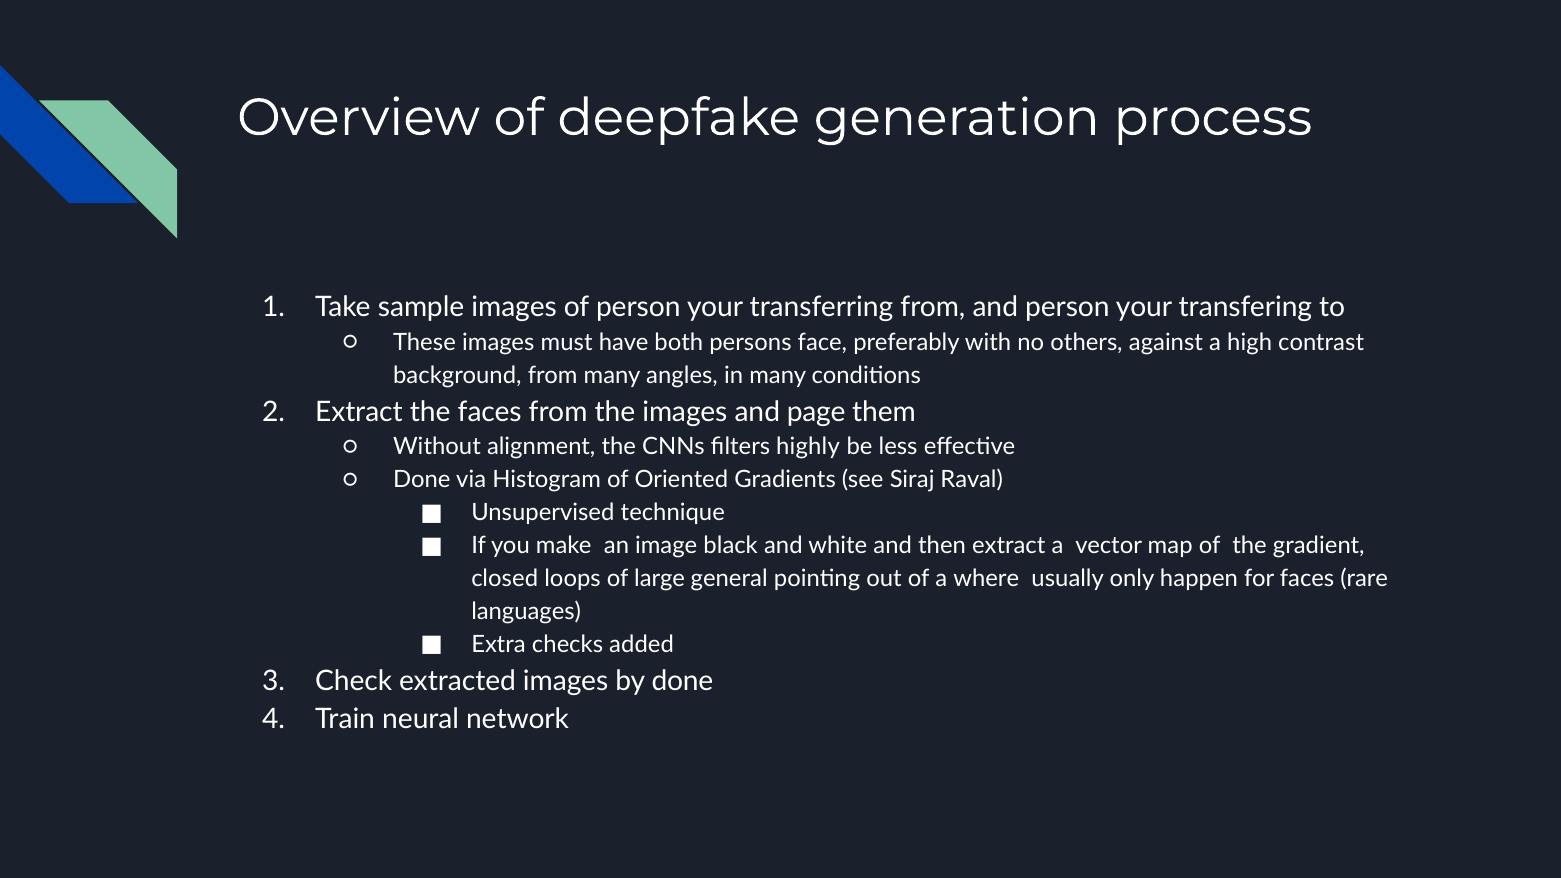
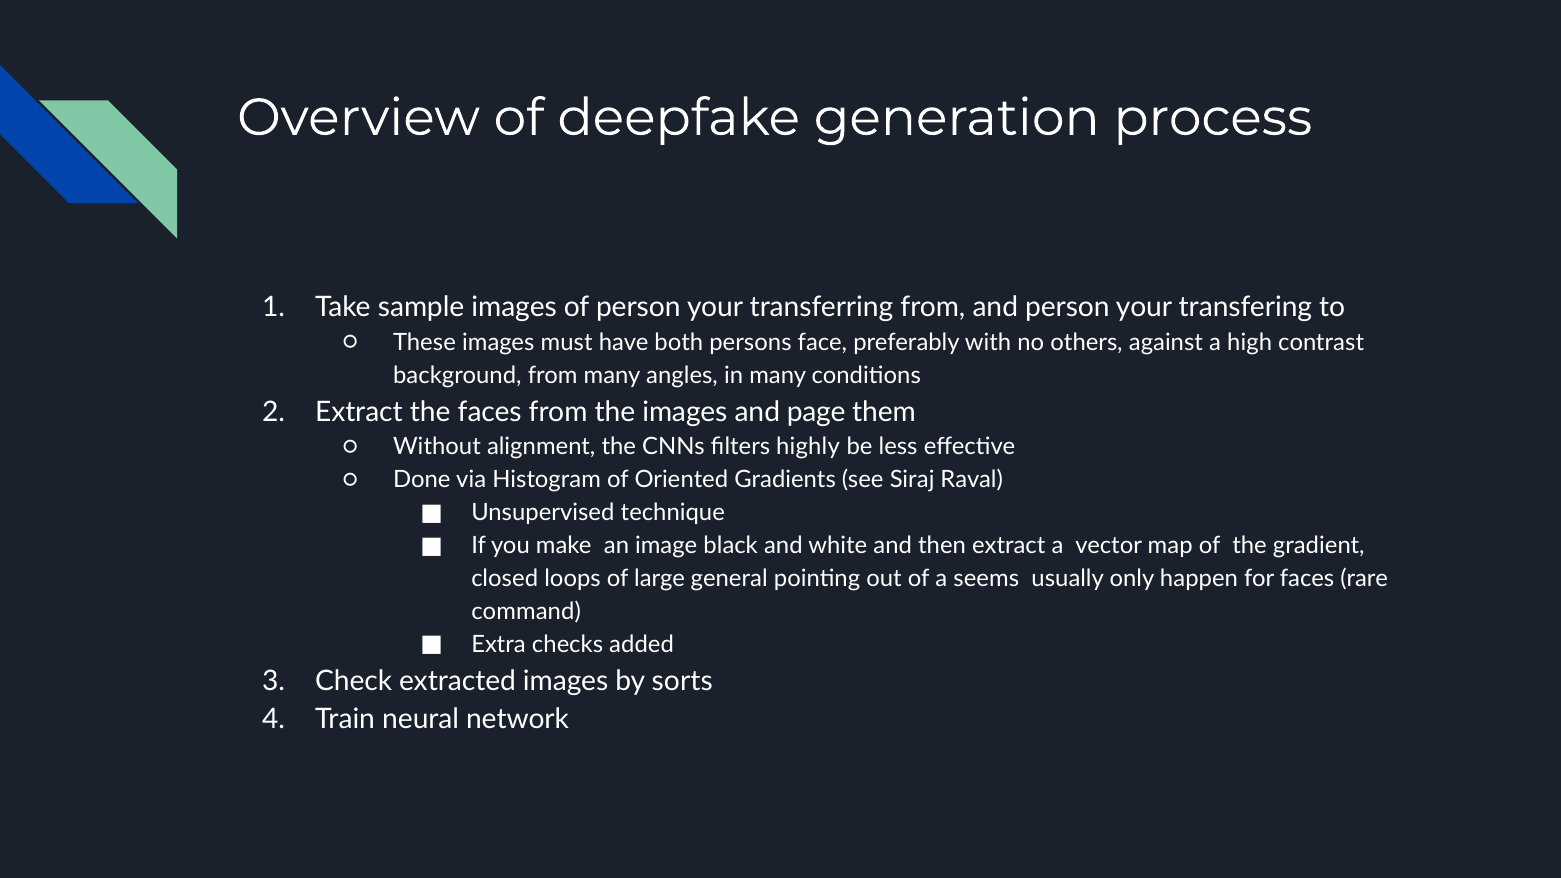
where: where -> seems
languages: languages -> command
by done: done -> sorts
